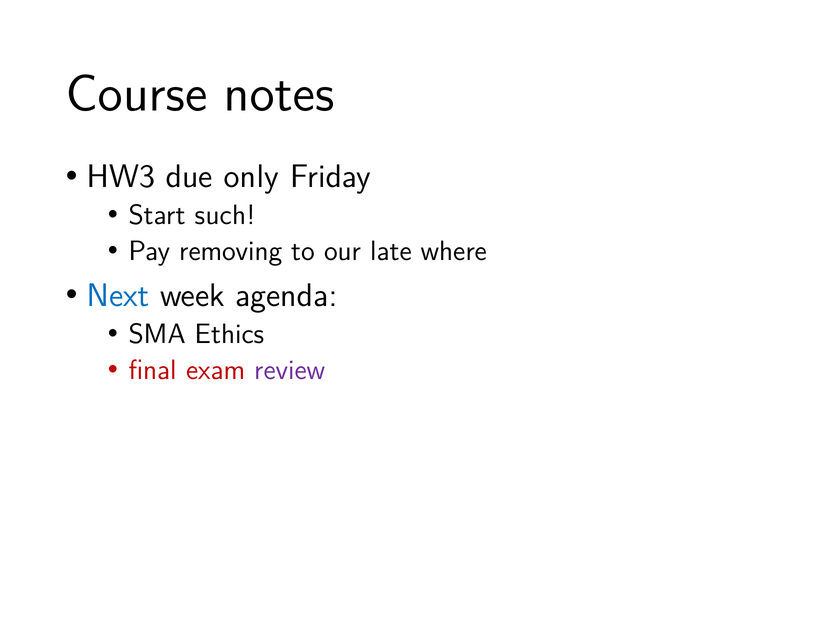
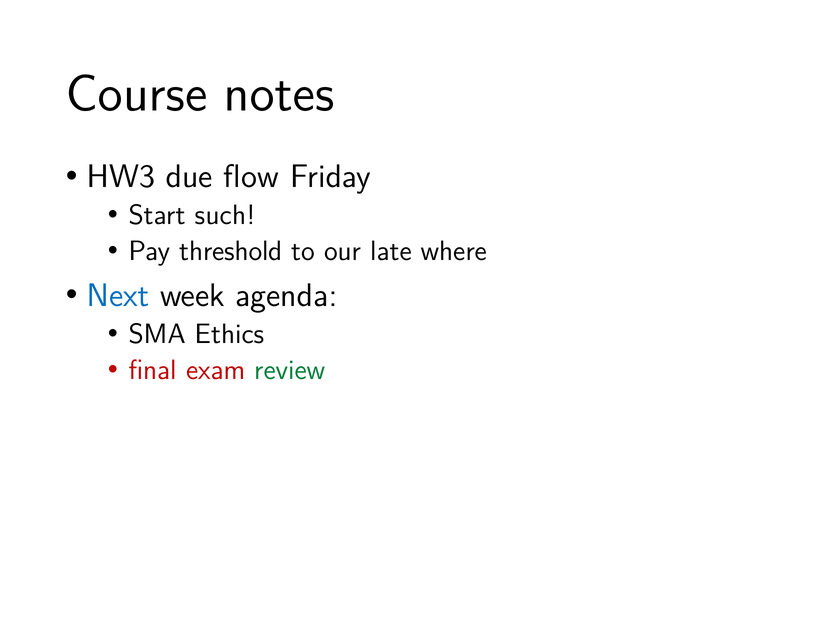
only: only -> flow
removing: removing -> threshold
review colour: purple -> green
